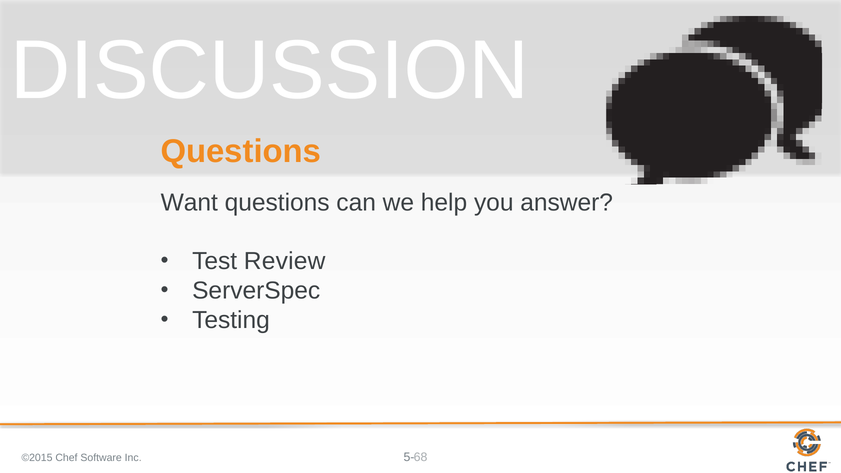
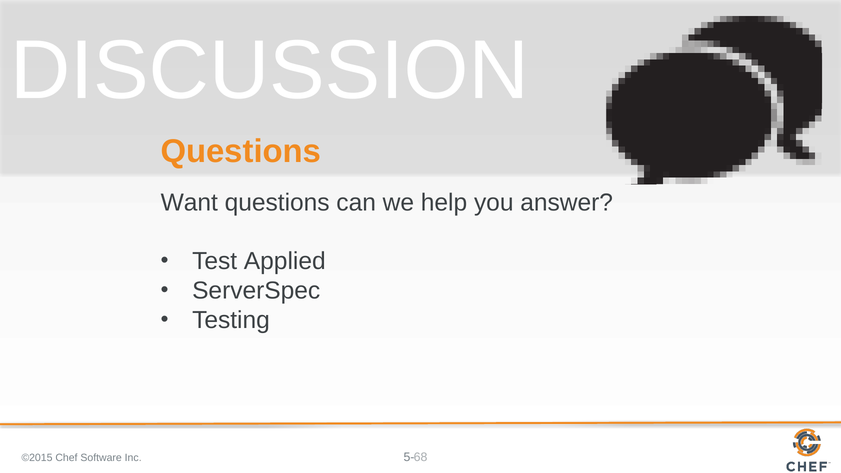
Review: Review -> Applied
